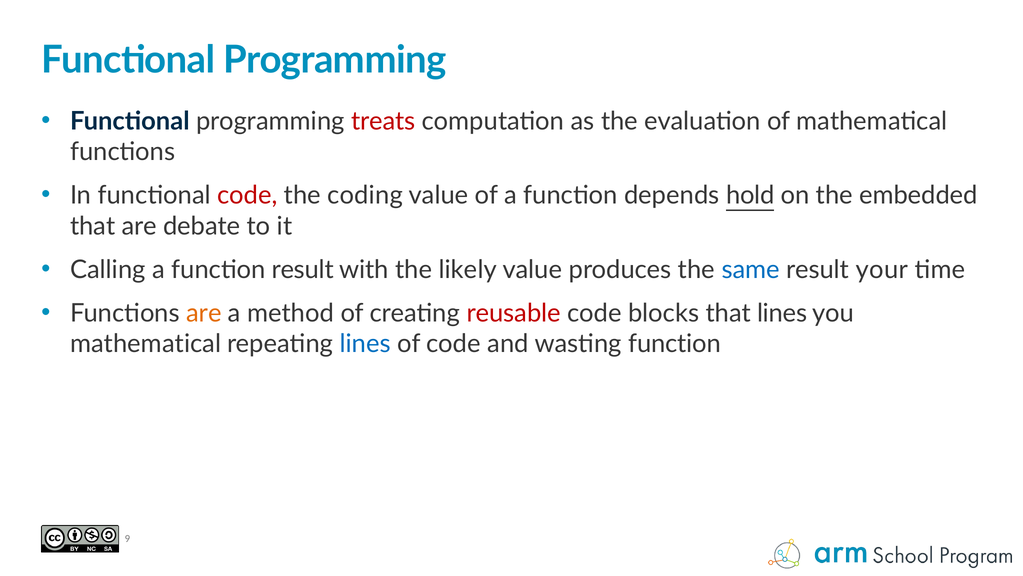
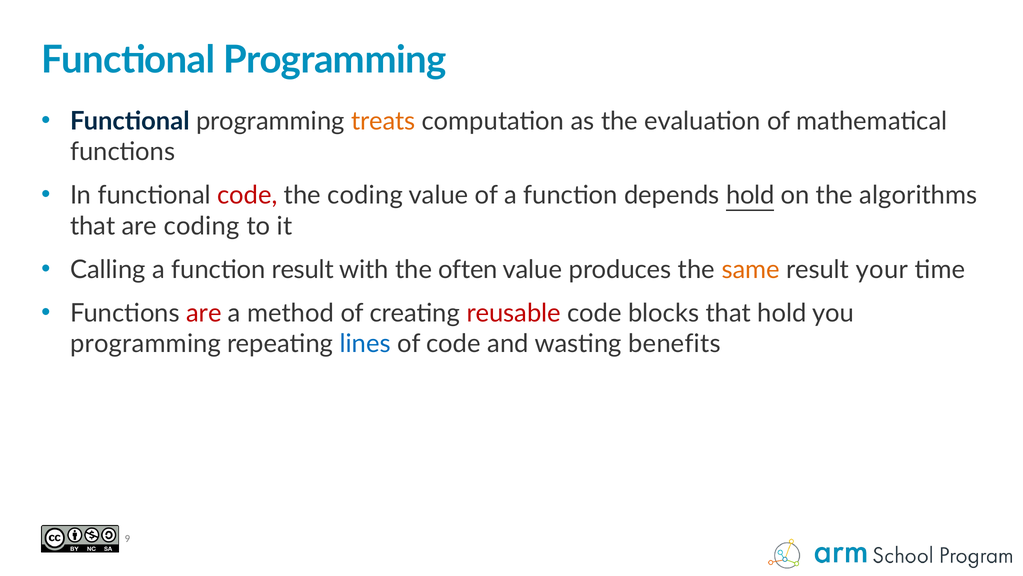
treats colour: red -> orange
embedded: embedded -> algorithms
are debate: debate -> coding
likely: likely -> often
same colour: blue -> orange
are at (204, 313) colour: orange -> red
that lines: lines -> hold
mathematical at (146, 343): mathematical -> programming
wasting function: function -> benefits
